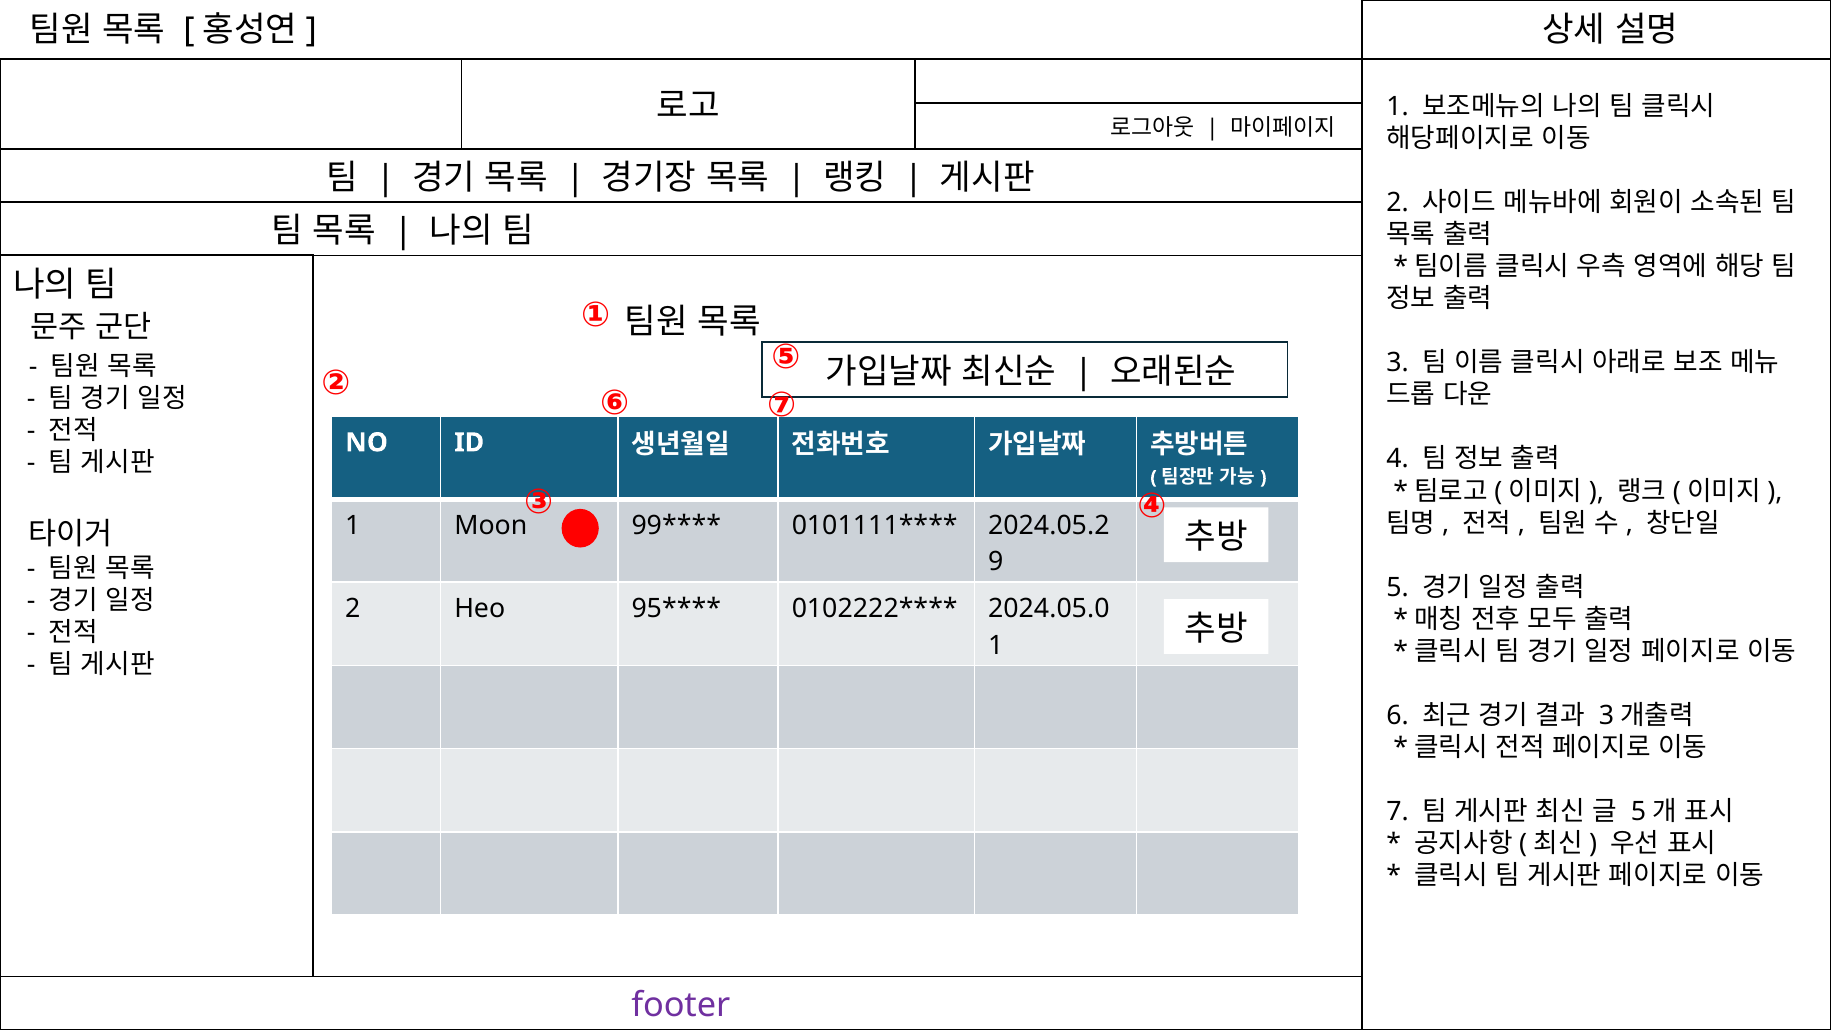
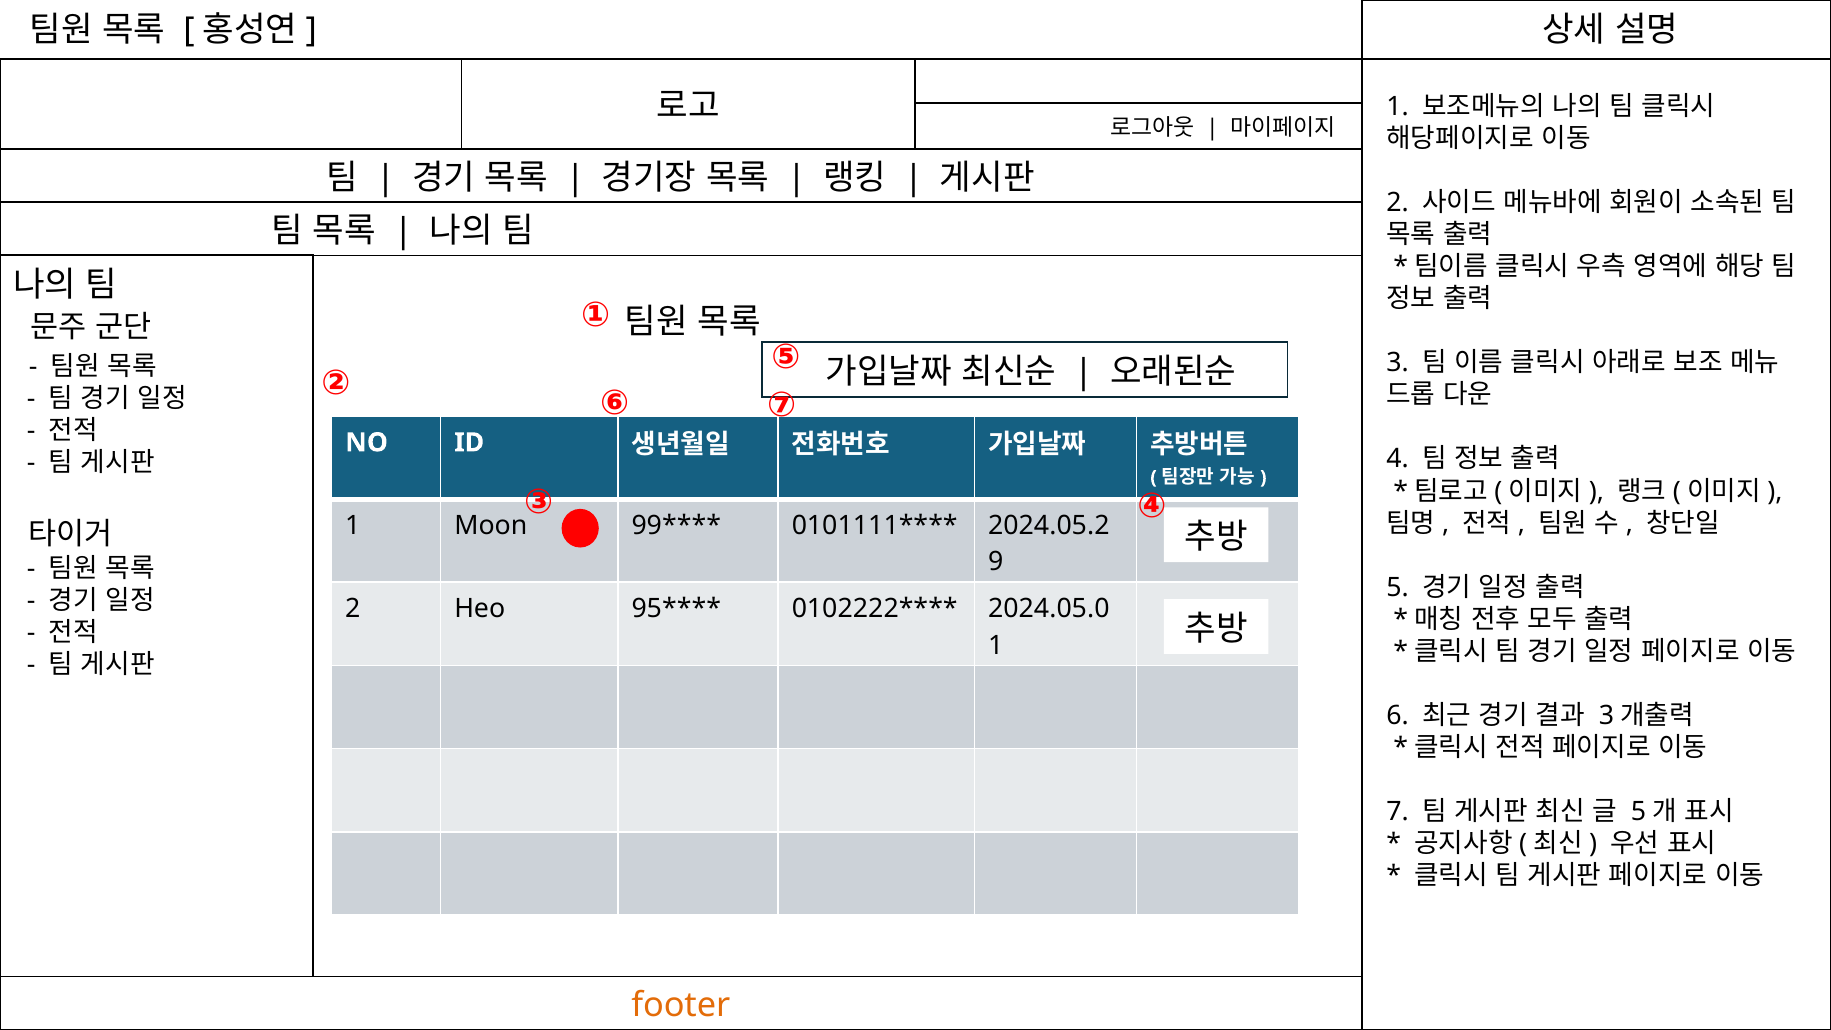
footer colour: purple -> orange
